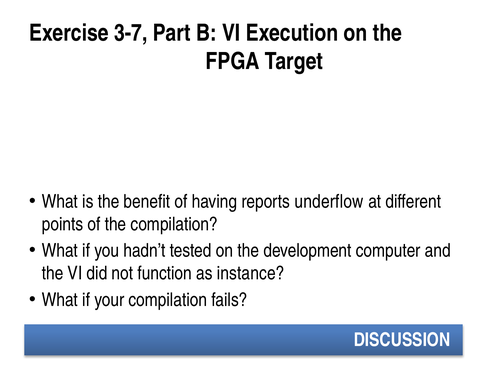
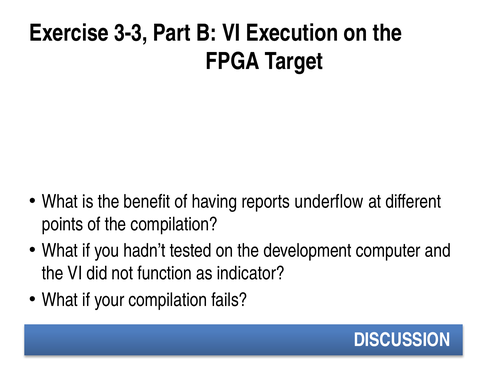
3-7: 3-7 -> 3-3
instance: instance -> indicator
